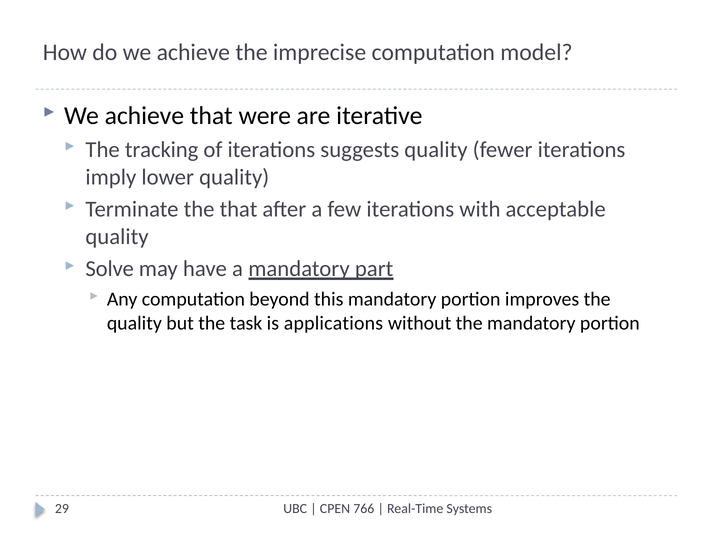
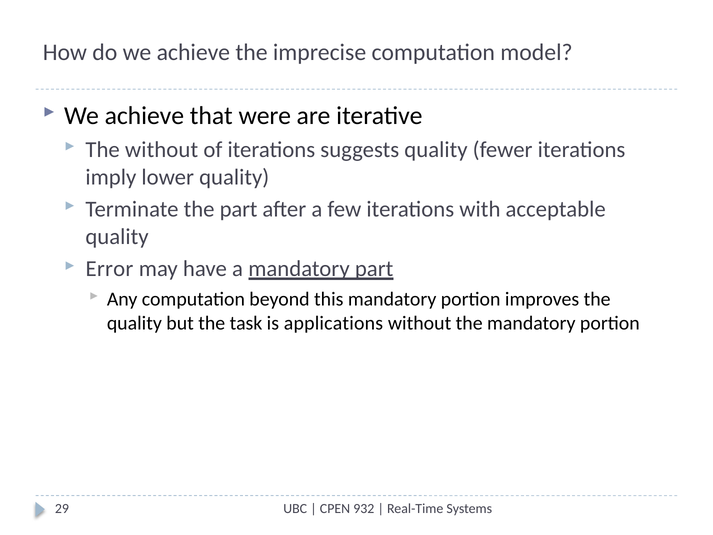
The tracking: tracking -> without
the that: that -> part
Solve: Solve -> Error
766: 766 -> 932
